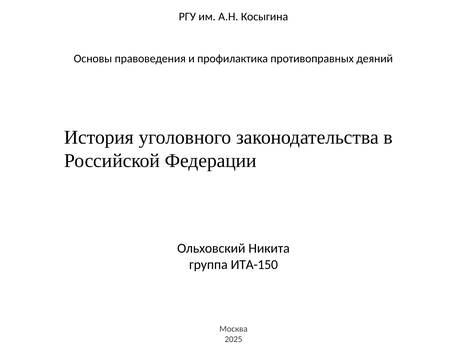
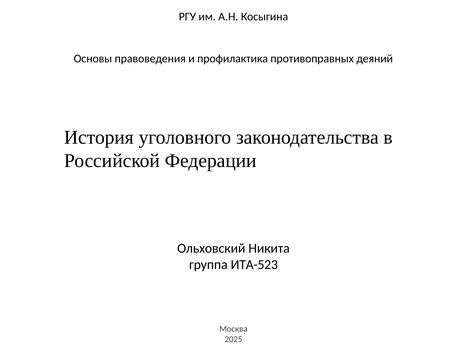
ИТА-150: ИТА-150 -> ИТА-523
